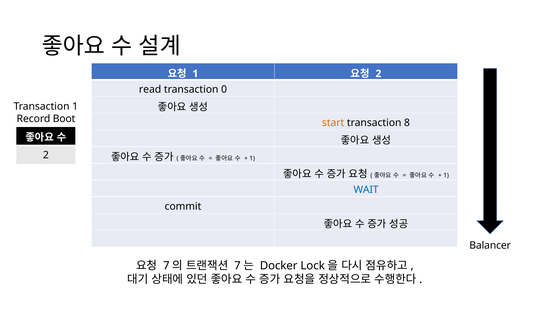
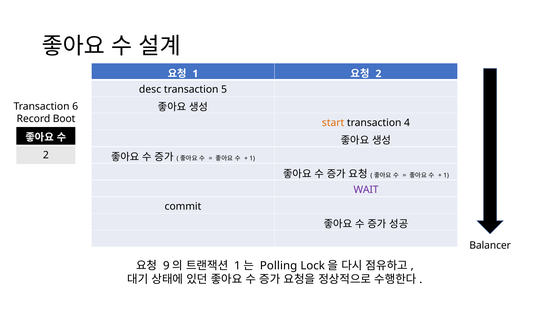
read: read -> desc
0: 0 -> 5
Transaction 1: 1 -> 6
8: 8 -> 4
WAIT colour: blue -> purple
7 at (166, 266): 7 -> 9
7 at (237, 266): 7 -> 1
Docker: Docker -> Polling
